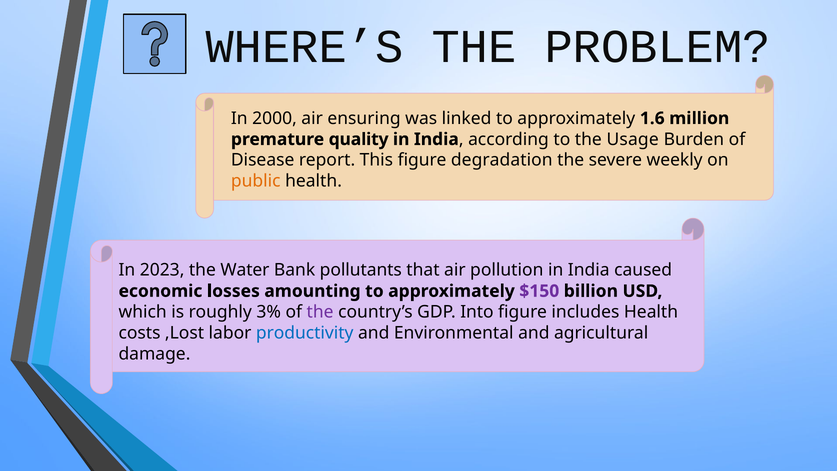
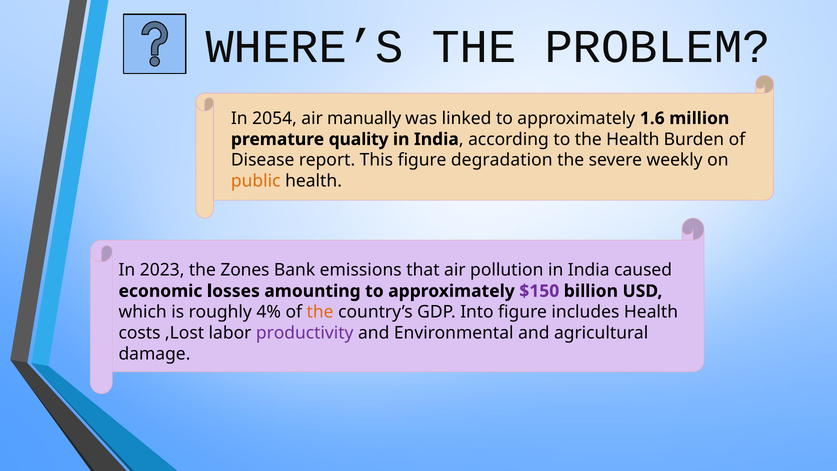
2000: 2000 -> 2054
ensuring: ensuring -> manually
the Usage: Usage -> Health
Water: Water -> Zones
pollutants: pollutants -> emissions
3%: 3% -> 4%
the at (320, 312) colour: purple -> orange
productivity colour: blue -> purple
